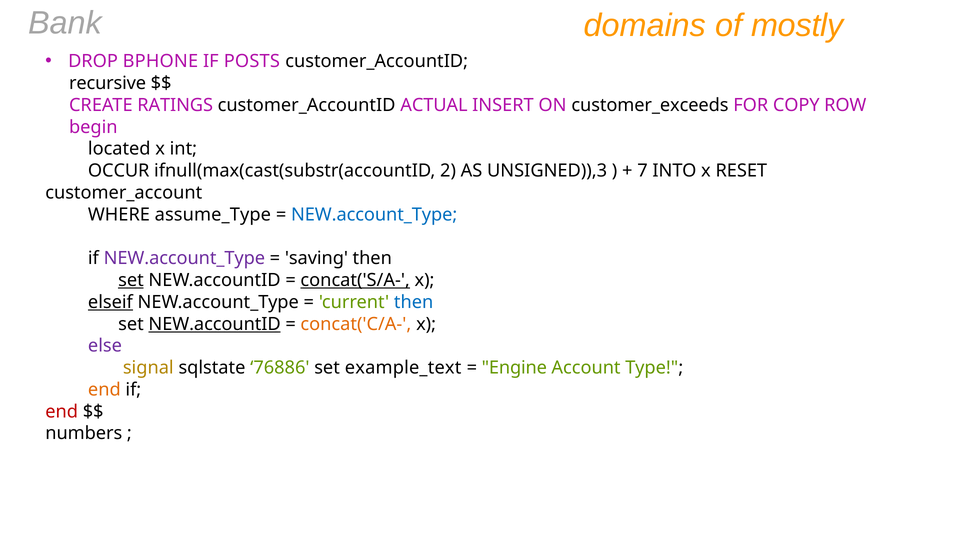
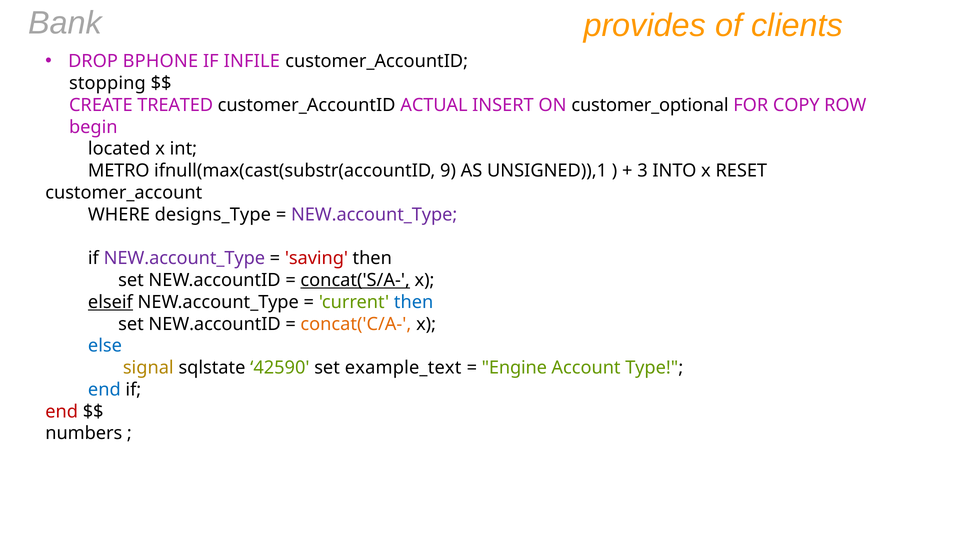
domains: domains -> provides
mostly: mostly -> clients
POSTS: POSTS -> INFILE
recursive: recursive -> stopping
RATINGS: RATINGS -> TREATED
customer_exceeds: customer_exceeds -> customer_optional
OCCUR: OCCUR -> METRO
2: 2 -> 9
UNSIGNED)),3: UNSIGNED)),3 -> UNSIGNED)),1
7: 7 -> 3
assume_Type: assume_Type -> designs_Type
NEW.account_Type at (374, 214) colour: blue -> purple
saving colour: black -> red
set at (131, 280) underline: present -> none
NEW.accountID at (215, 324) underline: present -> none
else colour: purple -> blue
76886: 76886 -> 42590
end at (104, 389) colour: orange -> blue
